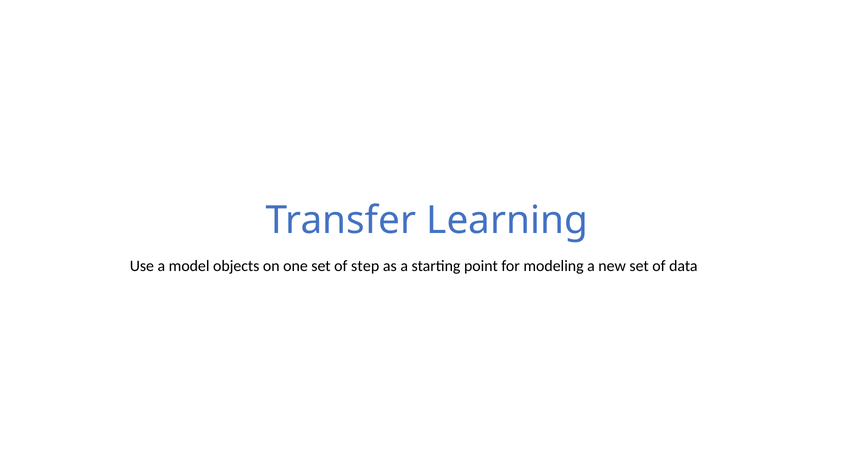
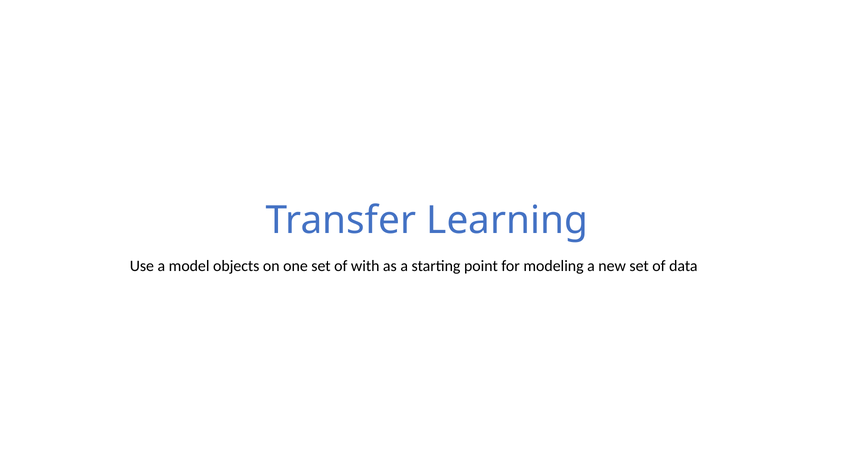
step: step -> with
